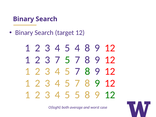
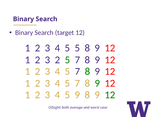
5 4: 4 -> 5
3 7: 7 -> 2
5 5: 5 -> 9
